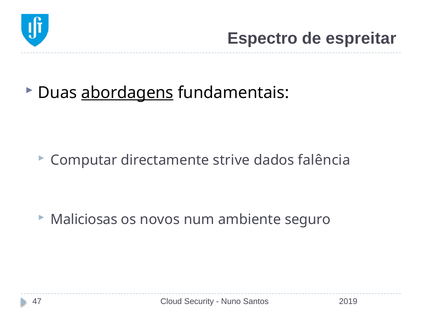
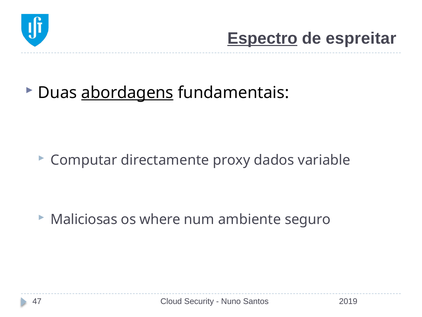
Espectro underline: none -> present
strive: strive -> proxy
falência: falência -> variable
novos: novos -> where
